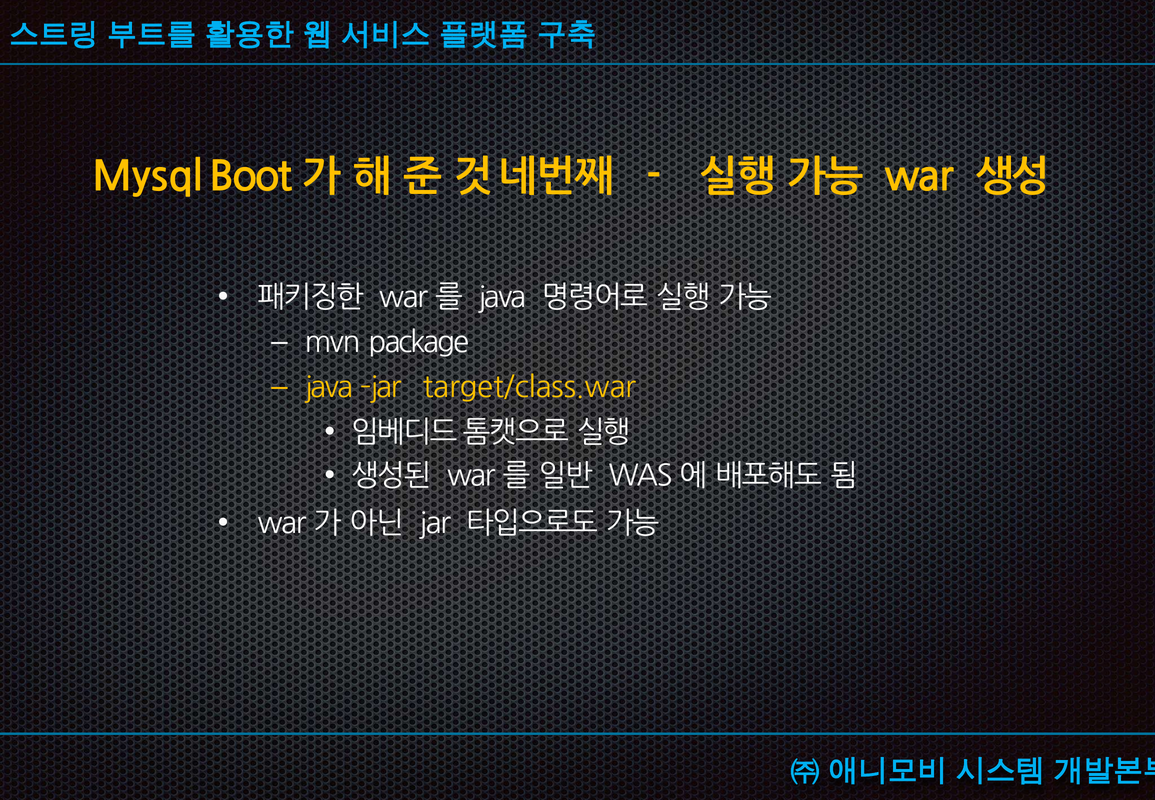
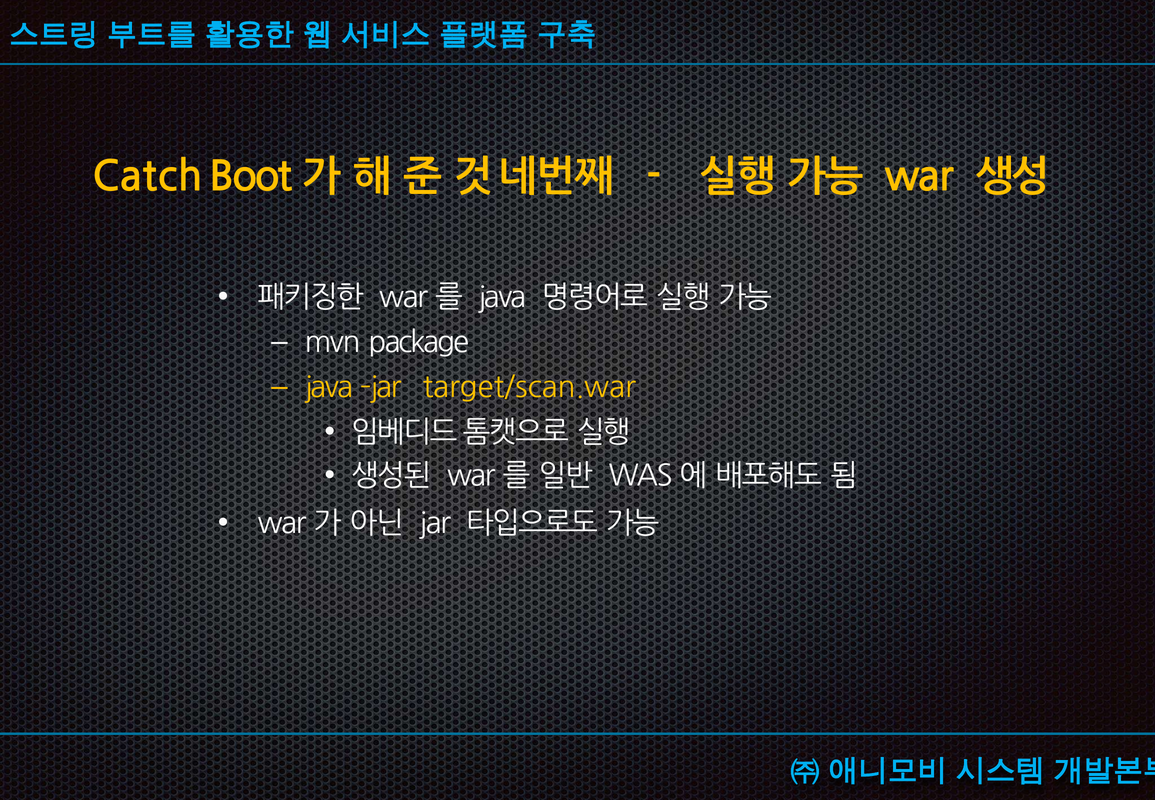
Mysql: Mysql -> Catch
target/class.war: target/class.war -> target/scan.war
